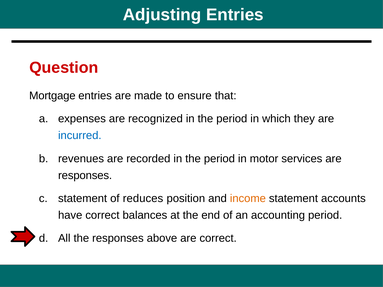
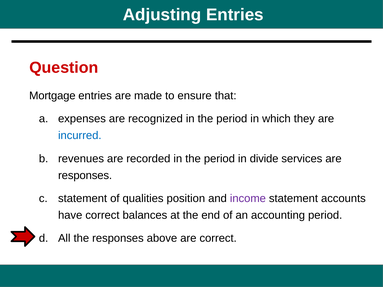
motor: motor -> divide
reduces: reduces -> qualities
income colour: orange -> purple
